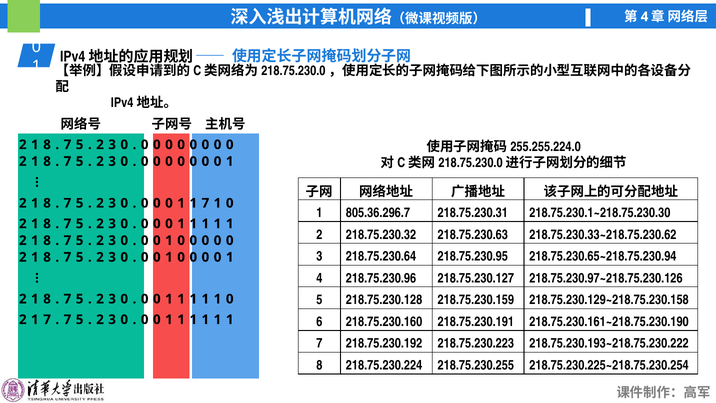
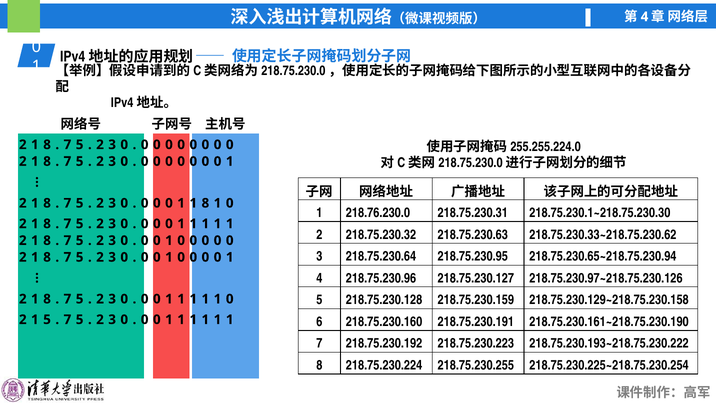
1 1 7: 7 -> 8
805.36.296.7: 805.36.296.7 -> 218.76.230.0
2 1 7: 7 -> 5
